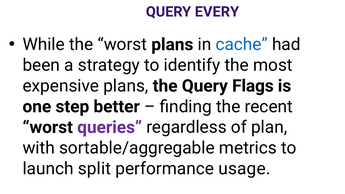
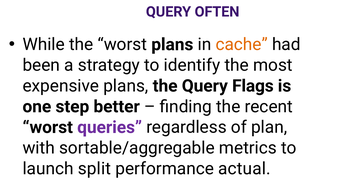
EVERY: EVERY -> OFTEN
cache colour: blue -> orange
usage: usage -> actual
